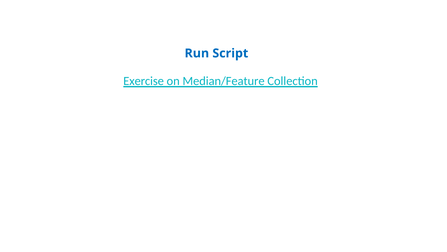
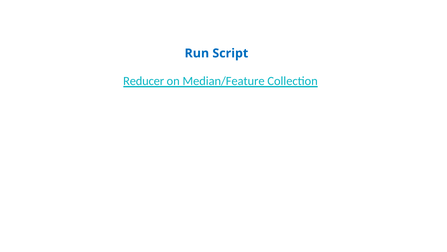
Exercise: Exercise -> Reducer
